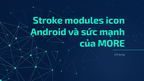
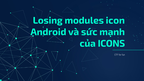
Stroke: Stroke -> Losing
MORE: MORE -> ICONS
